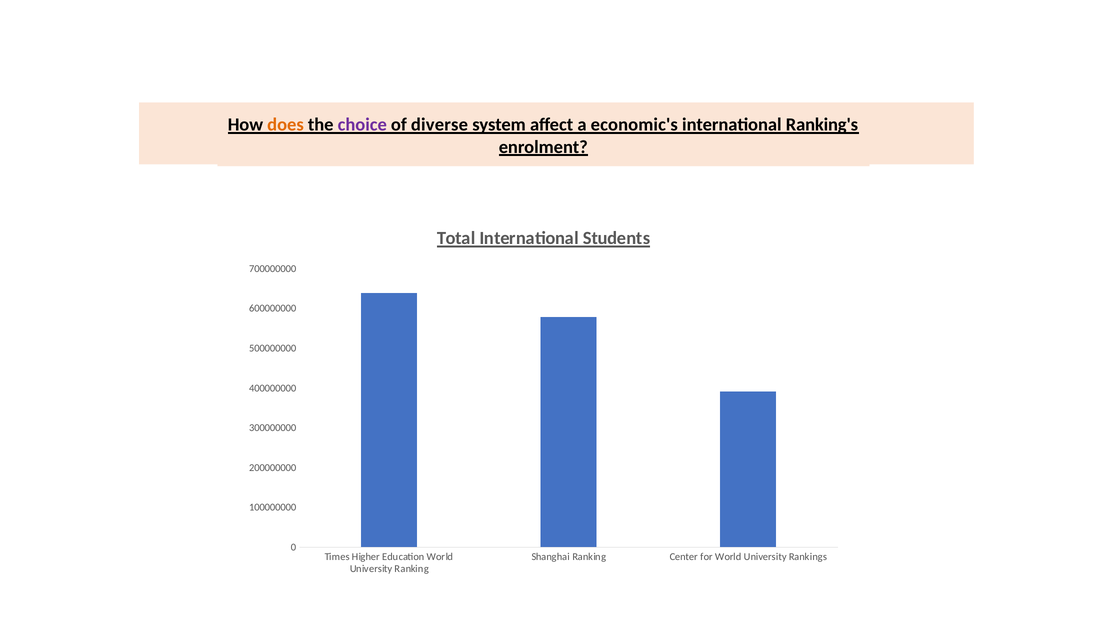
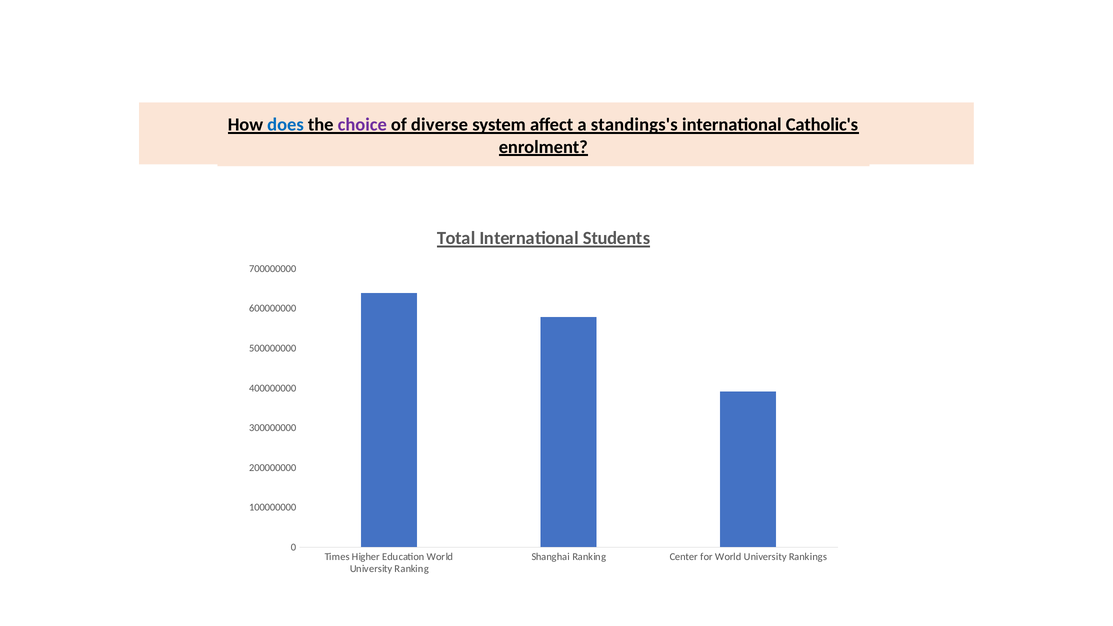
does colour: orange -> blue
economic's: economic's -> standings's
Ranking's: Ranking's -> Catholic's
